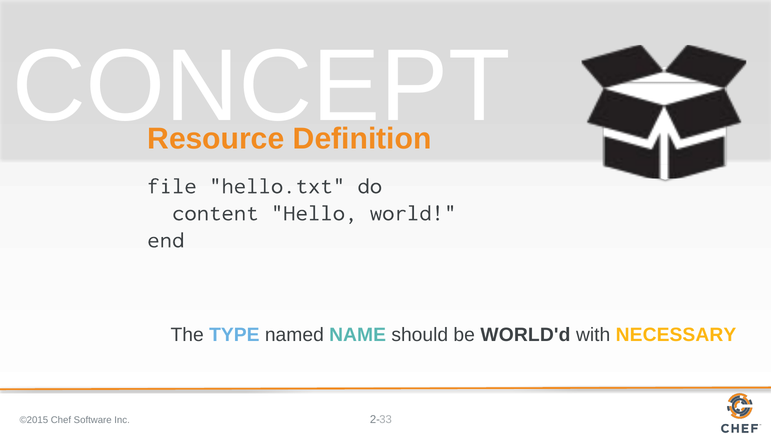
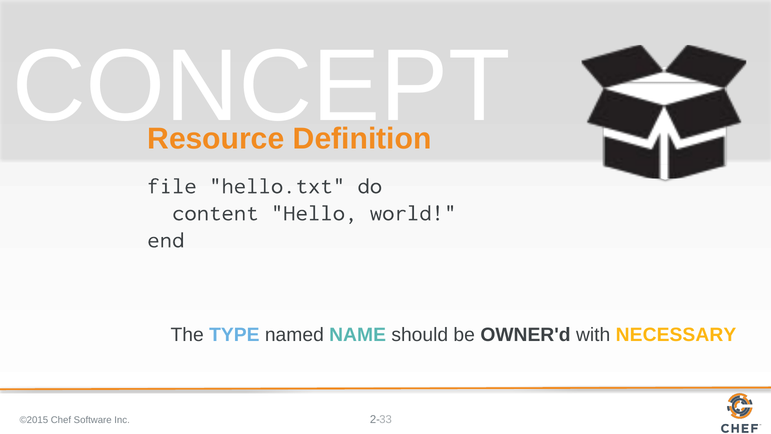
WORLD'd: WORLD'd -> OWNER'd
